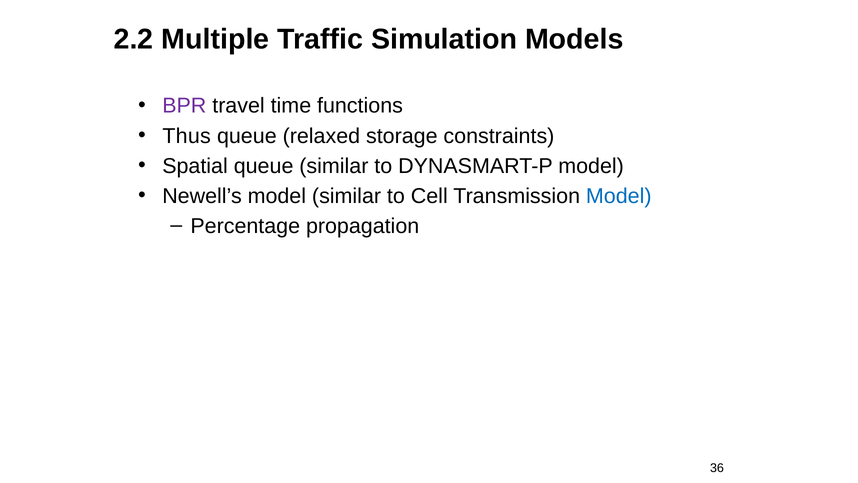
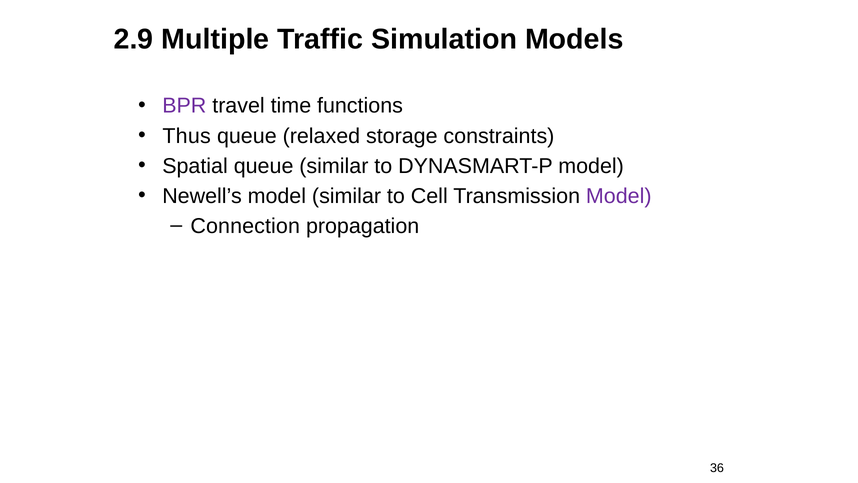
2.2: 2.2 -> 2.9
Model at (619, 196) colour: blue -> purple
Percentage: Percentage -> Connection
